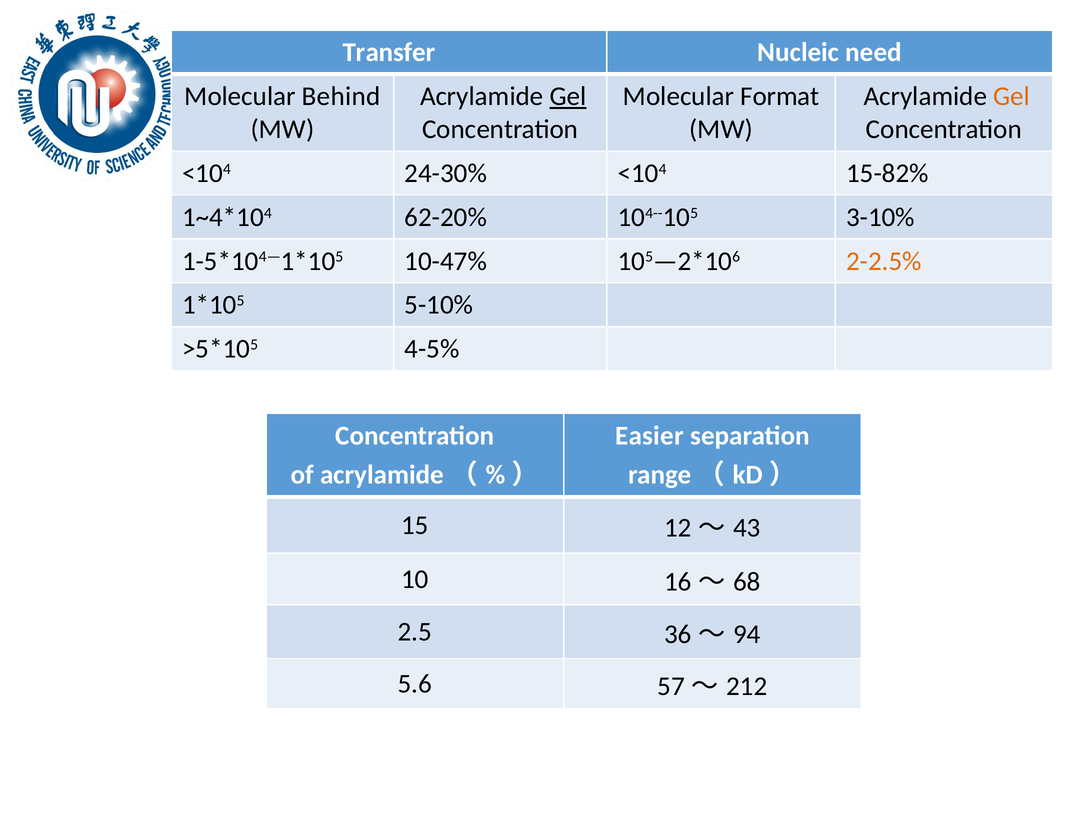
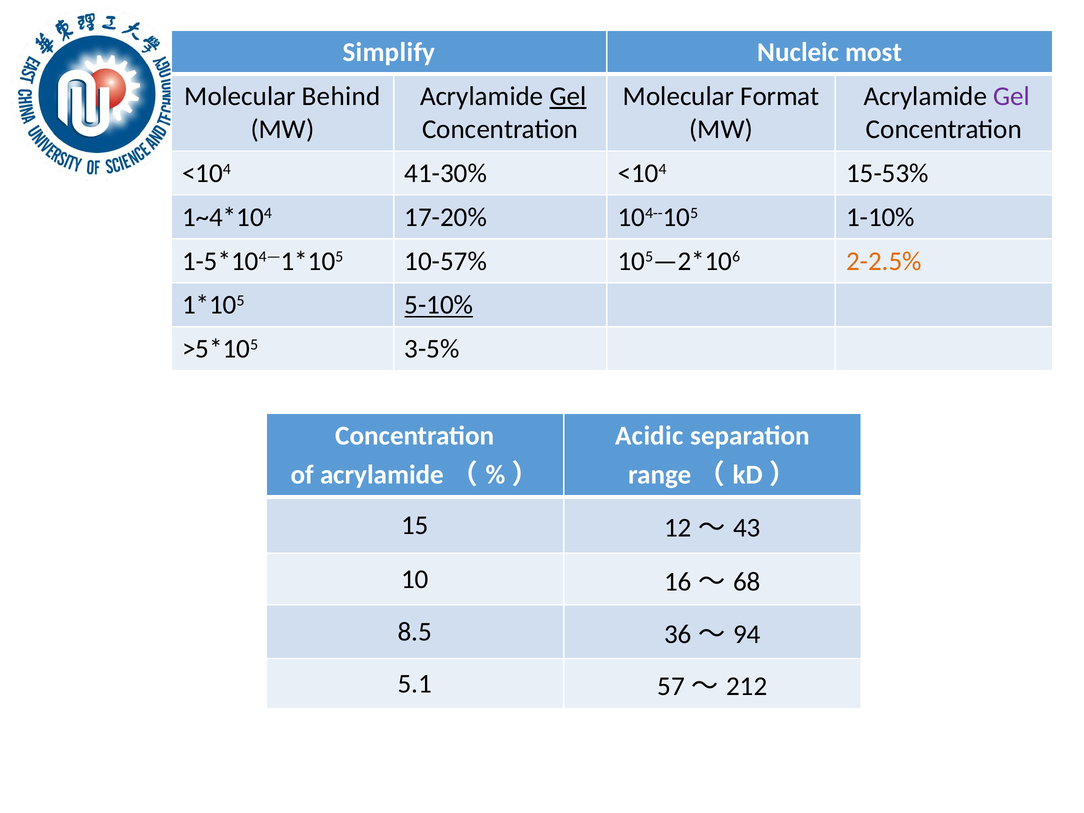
Transfer: Transfer -> Simplify
need: need -> most
Gel at (1012, 96) colour: orange -> purple
24-30%: 24-30% -> 41-30%
15-82%: 15-82% -> 15-53%
62-20%: 62-20% -> 17-20%
3-10%: 3-10% -> 1-10%
10-47%: 10-47% -> 10-57%
5-10% underline: none -> present
4-5%: 4-5% -> 3-5%
Easier: Easier -> Acidic
2.5: 2.5 -> 8.5
5.6: 5.6 -> 5.1
